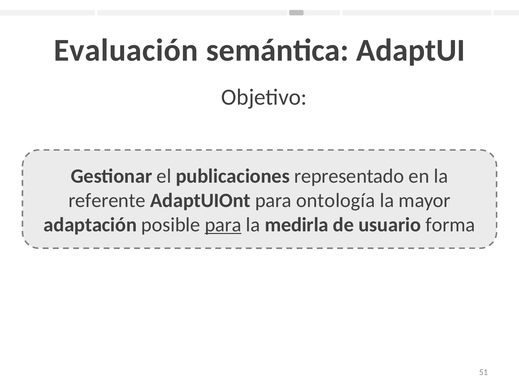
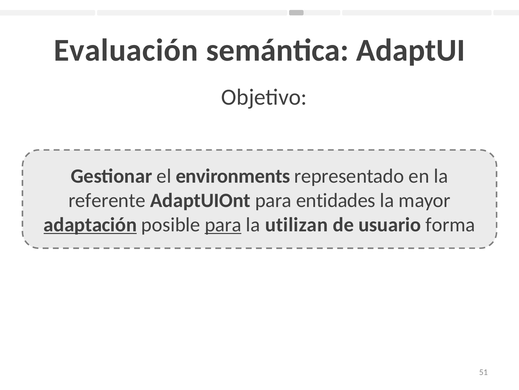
publicaciones: publicaciones -> environments
ontología: ontología -> entidades
adaptación underline: none -> present
medirla: medirla -> utilizan
